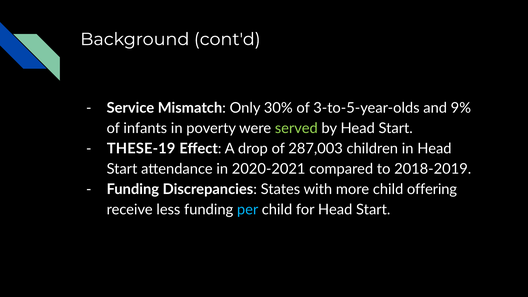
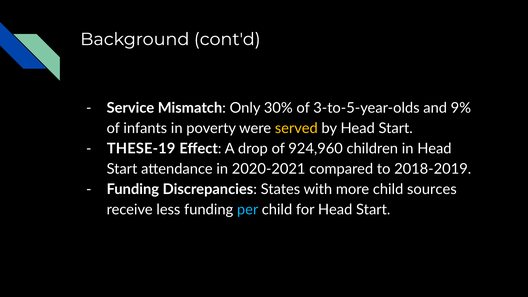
served colour: light green -> yellow
287,003: 287,003 -> 924,960
offering: offering -> sources
